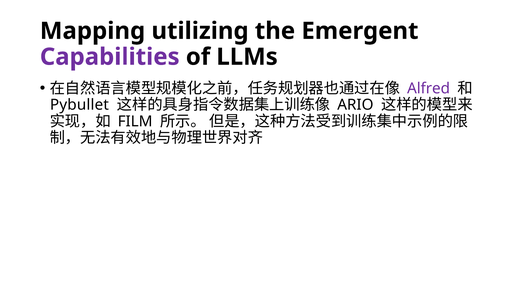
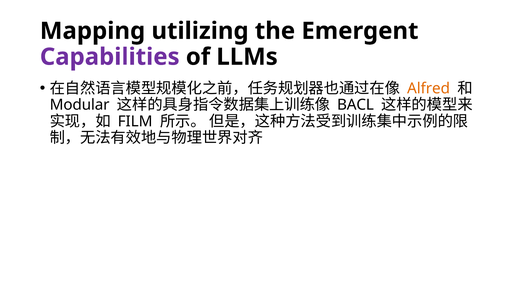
Alfred colour: purple -> orange
Pybullet: Pybullet -> Modular
ARIO: ARIO -> BACL
